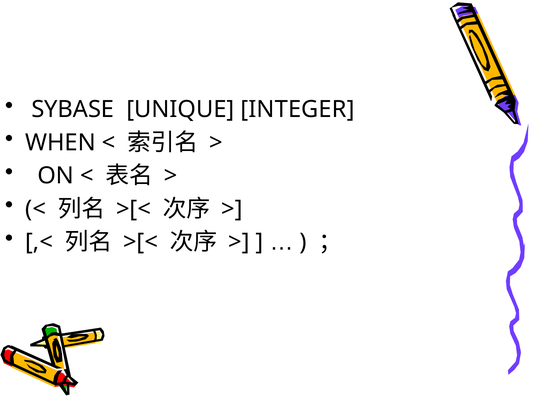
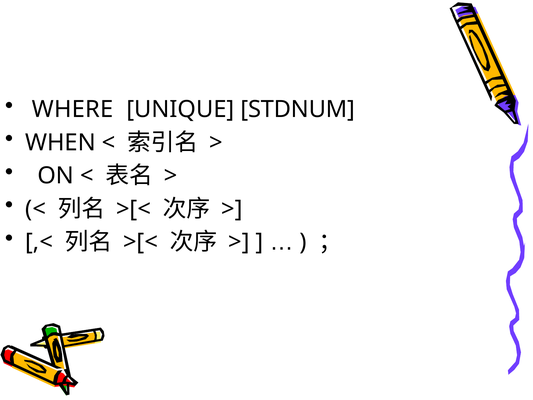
SYBASE: SYBASE -> WHERE
INTEGER: INTEGER -> STDNUM
